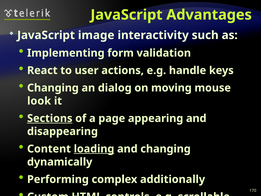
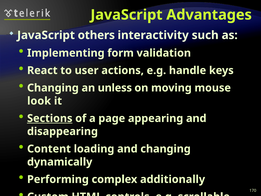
image: image -> others
dialog: dialog -> unless
loading underline: present -> none
